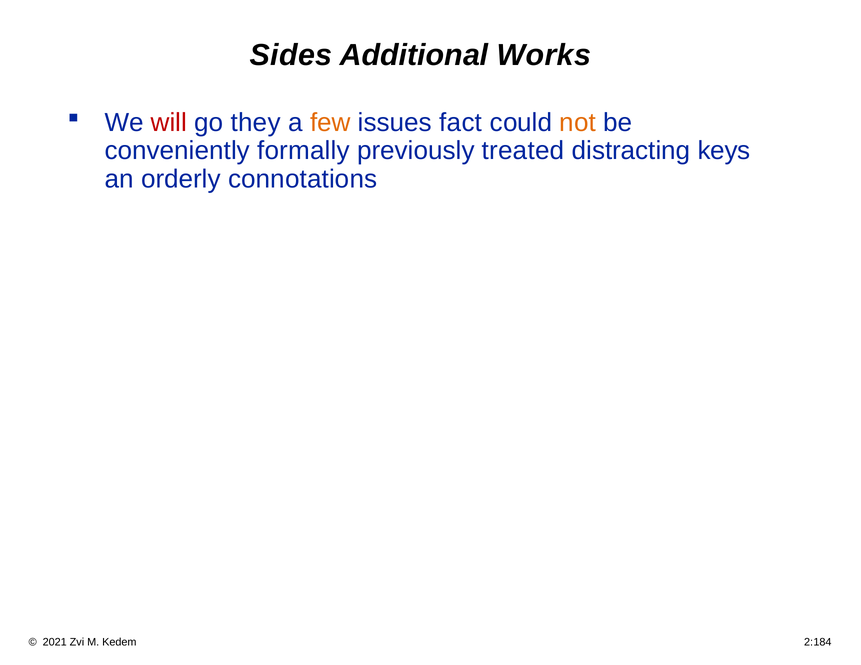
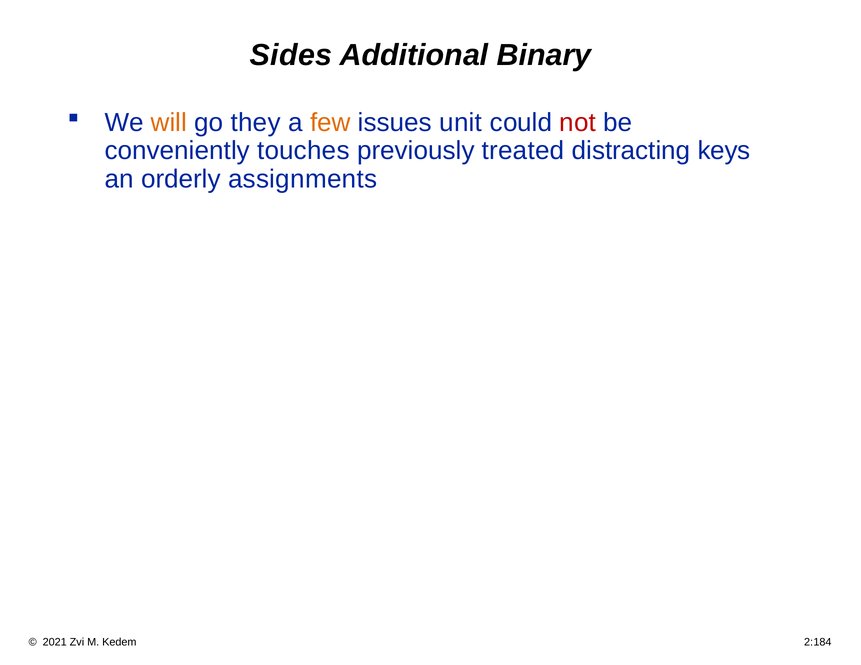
Works: Works -> Binary
will colour: red -> orange
fact: fact -> unit
not colour: orange -> red
formally: formally -> touches
connotations: connotations -> assignments
